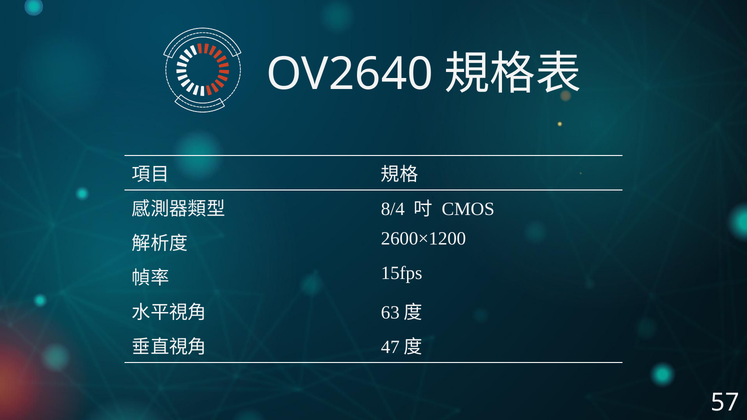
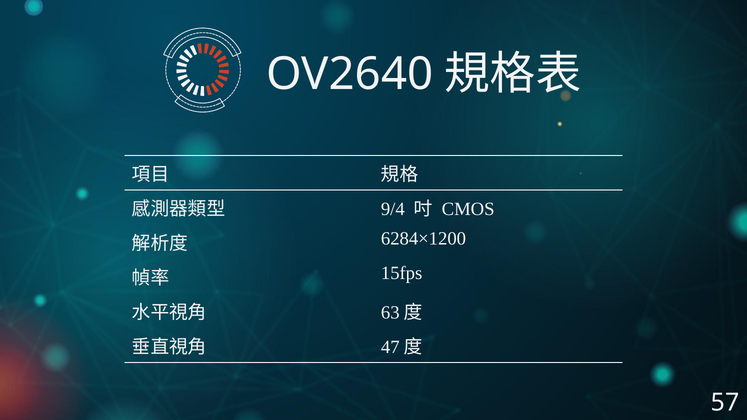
8/4: 8/4 -> 9/4
2600×1200: 2600×1200 -> 6284×1200
